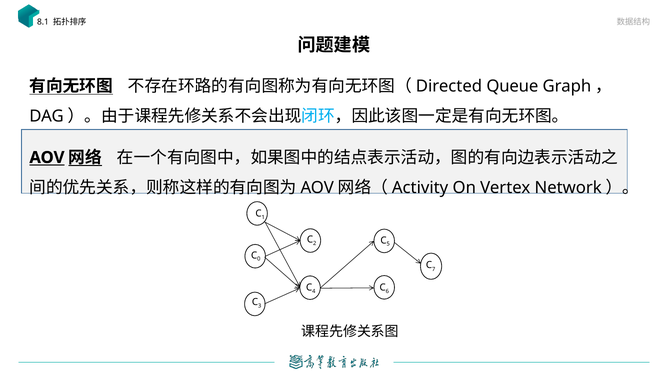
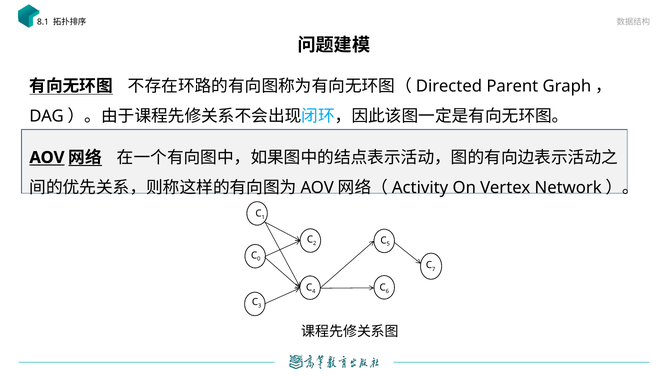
Queue: Queue -> Parent
